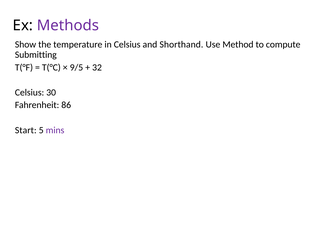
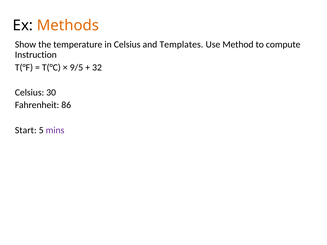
Methods colour: purple -> orange
Shorthand: Shorthand -> Templates
Submitting: Submitting -> Instruction
